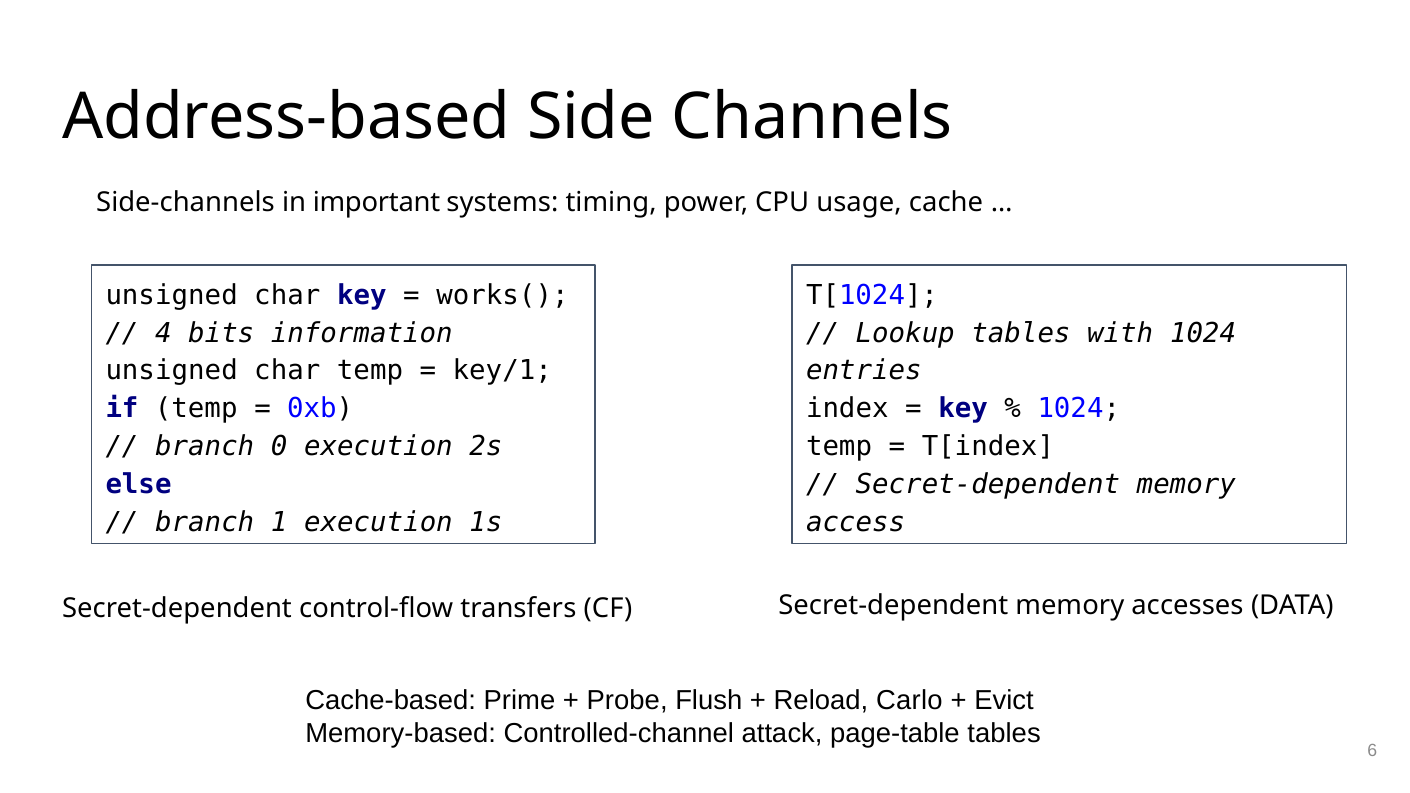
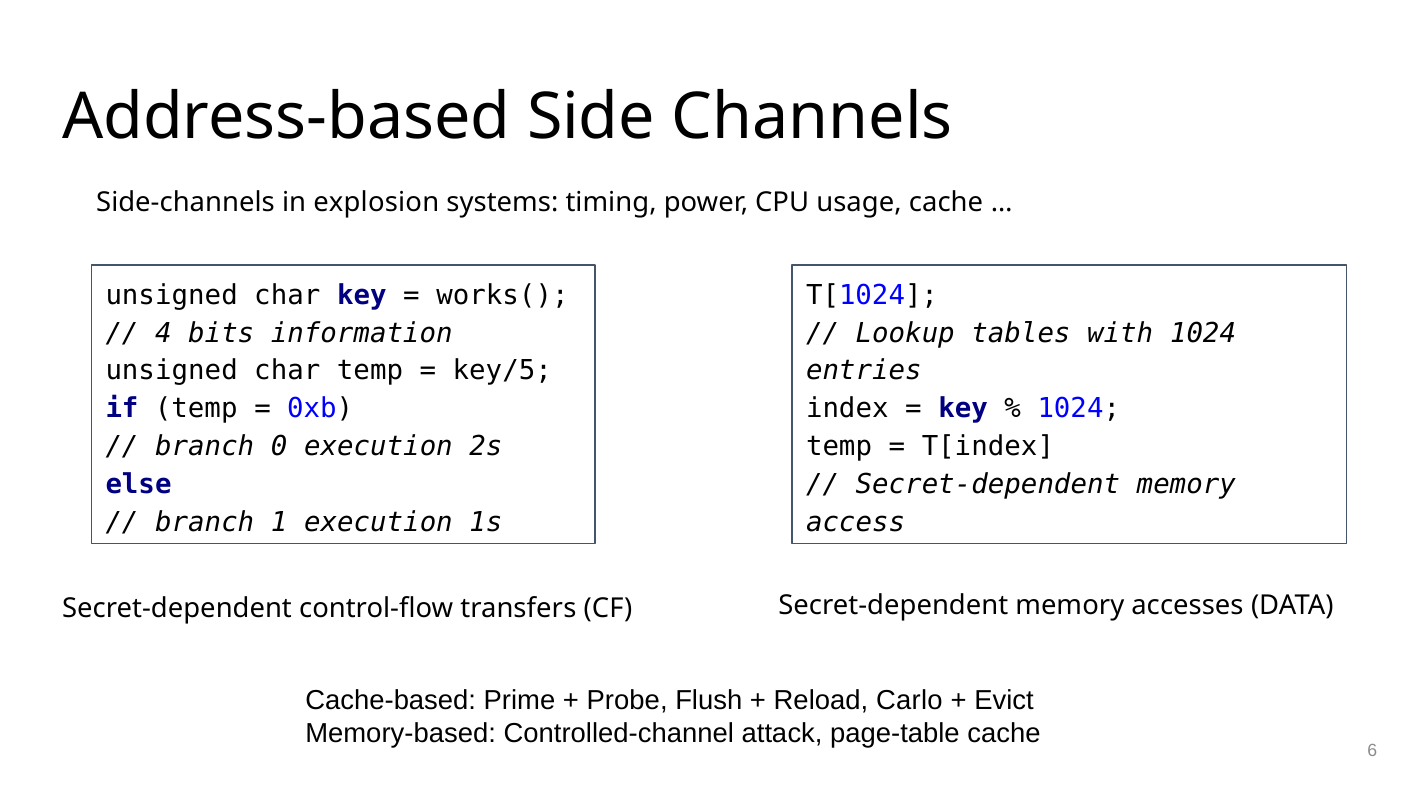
important: important -> explosion
key/1: key/1 -> key/5
page-table tables: tables -> cache
